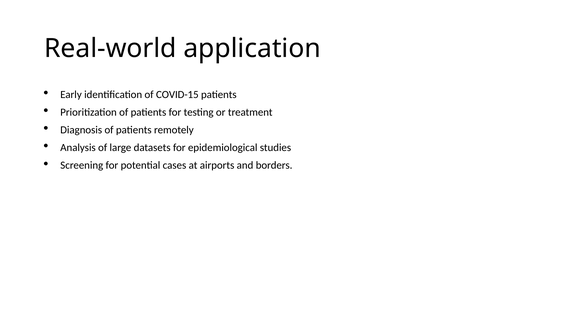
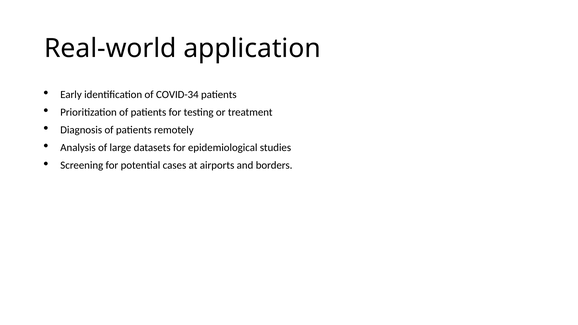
COVID-15: COVID-15 -> COVID-34
